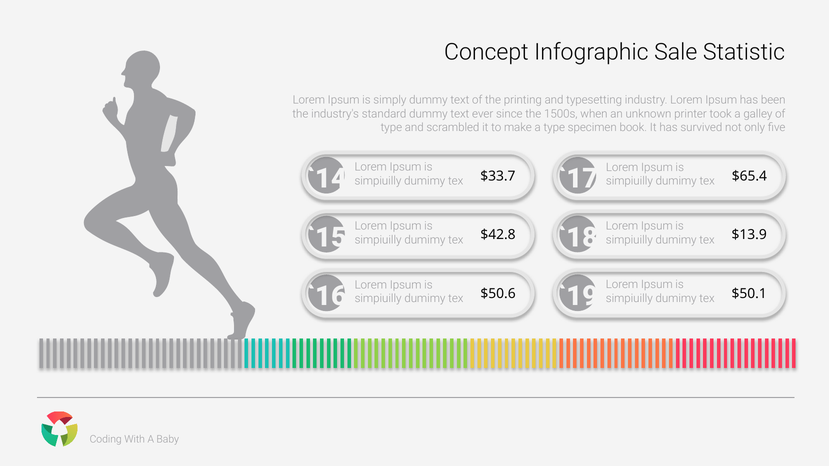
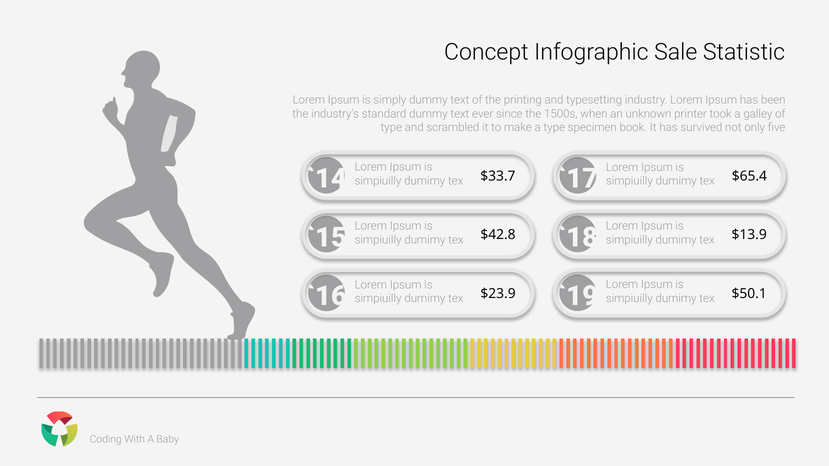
$50.6: $50.6 -> $23.9
